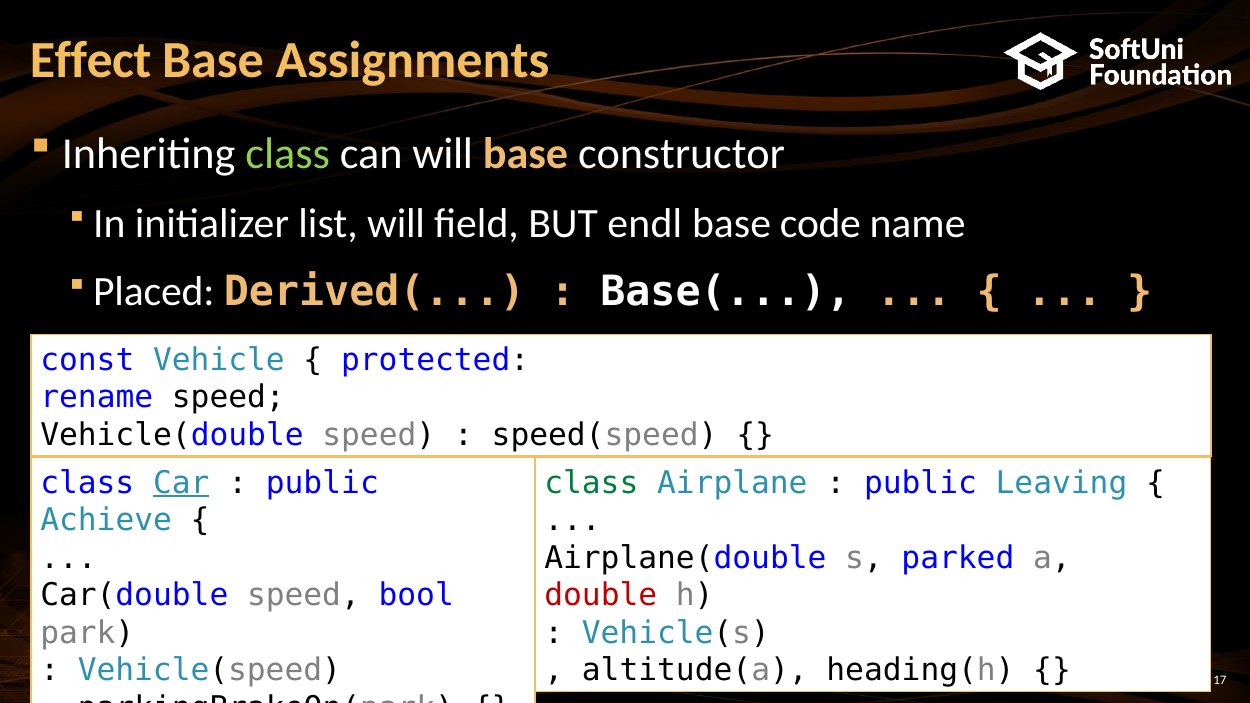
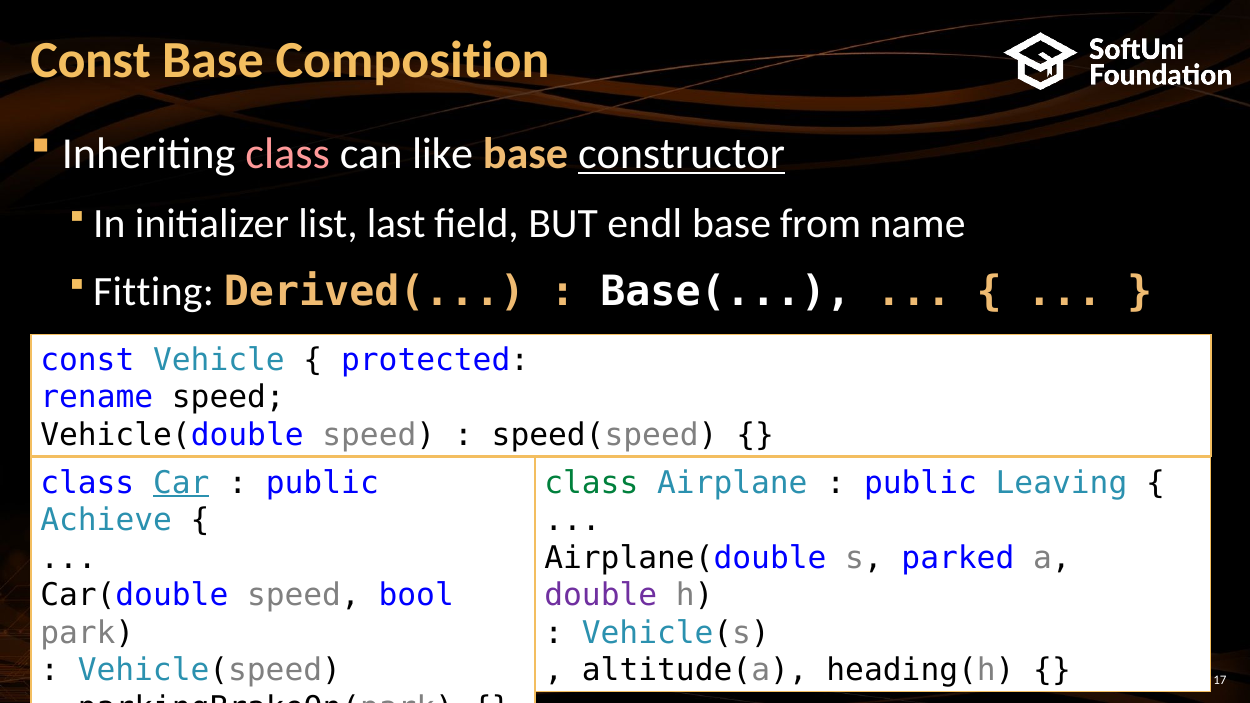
Effect at (91, 61): Effect -> Const
Assignments: Assignments -> Composition
class at (288, 154) colour: light green -> pink
can will: will -> like
constructor underline: none -> present
list will: will -> last
code: code -> from
Placed: Placed -> Fitting
double colour: red -> purple
